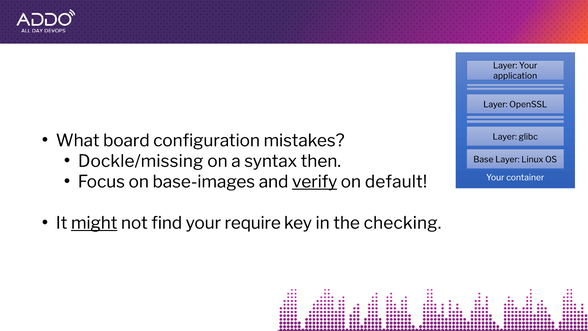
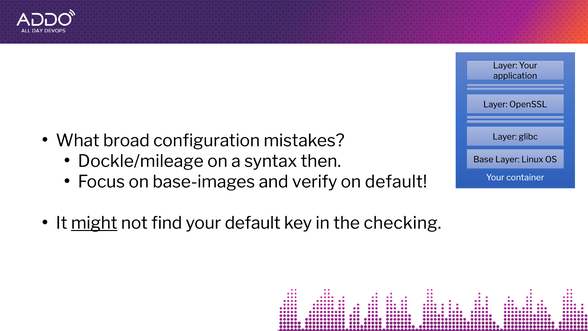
board: board -> broad
Dockle/missing: Dockle/missing -> Dockle/mileage
verify underline: present -> none
your require: require -> default
